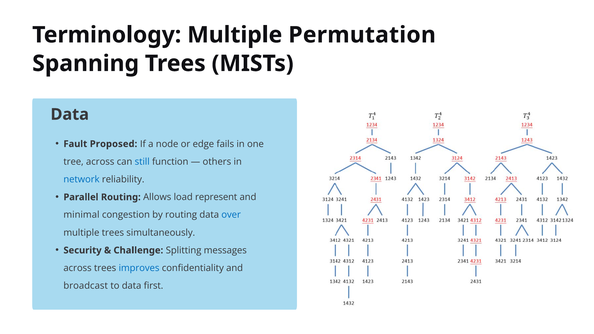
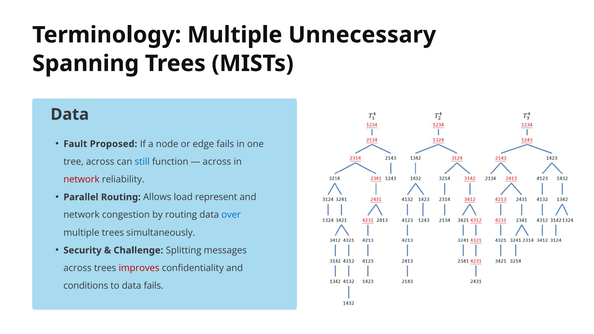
Permutation: Permutation -> Unnecessary
others at (217, 162): others -> across
network at (81, 179) colour: blue -> red
minimal at (81, 215): minimal -> network
improves colour: blue -> red
broadcast: broadcast -> conditions
data first: first -> fails
